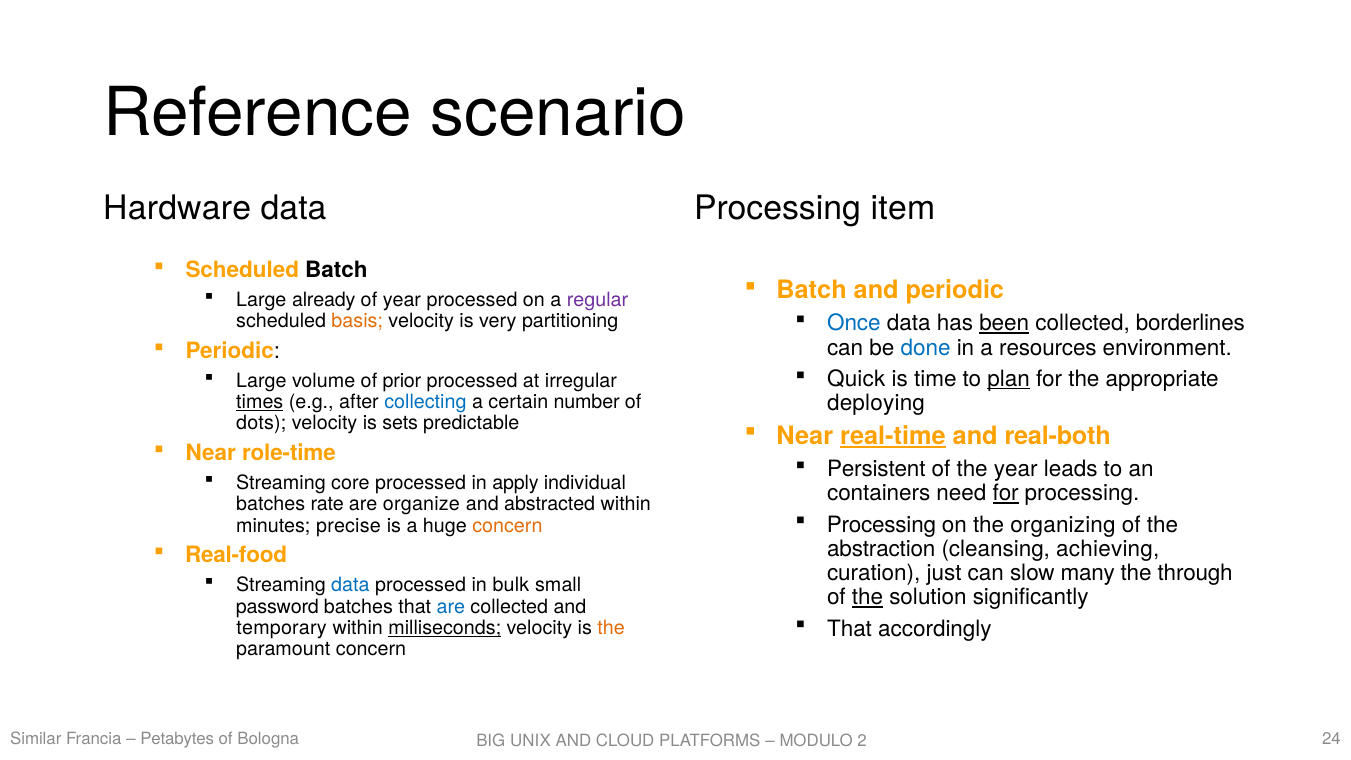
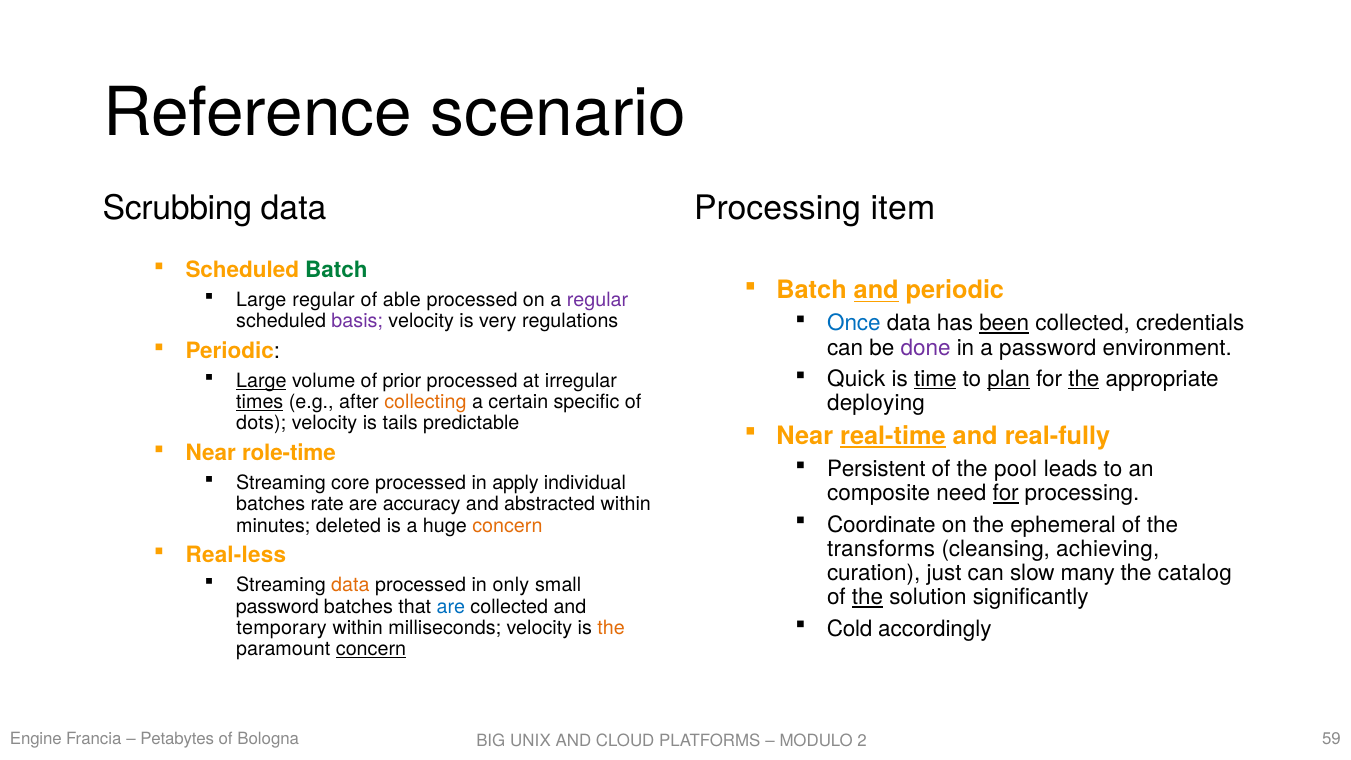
Hardware: Hardware -> Scrubbing
Batch at (336, 270) colour: black -> green
and at (876, 290) underline: none -> present
Large already: already -> regular
of year: year -> able
borderlines: borderlines -> credentials
basis colour: orange -> purple
partitioning: partitioning -> regulations
done colour: blue -> purple
a resources: resources -> password
time underline: none -> present
the at (1084, 379) underline: none -> present
Large at (261, 381) underline: none -> present
collecting colour: blue -> orange
number: number -> specific
sets: sets -> tails
real-both: real-both -> real-fully
the year: year -> pool
containers: containers -> composite
organize: organize -> accuracy
Processing at (881, 525): Processing -> Coordinate
organizing: organizing -> ephemeral
precise: precise -> deleted
abstraction: abstraction -> transforms
Real-food: Real-food -> Real-less
through: through -> catalog
data at (350, 585) colour: blue -> orange
bulk: bulk -> only
That at (850, 629): That -> Cold
milliseconds underline: present -> none
concern at (371, 649) underline: none -> present
Similar: Similar -> Engine
24: 24 -> 59
